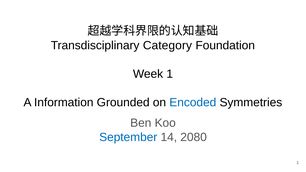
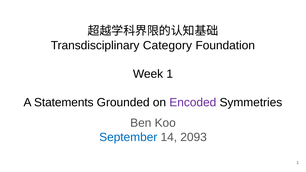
Information: Information -> Statements
Encoded colour: blue -> purple
2080: 2080 -> 2093
